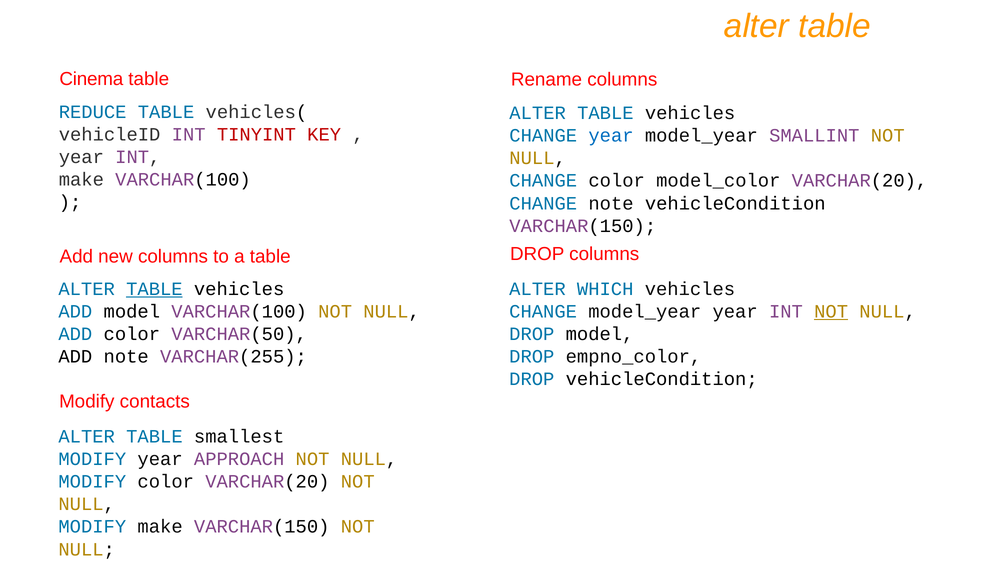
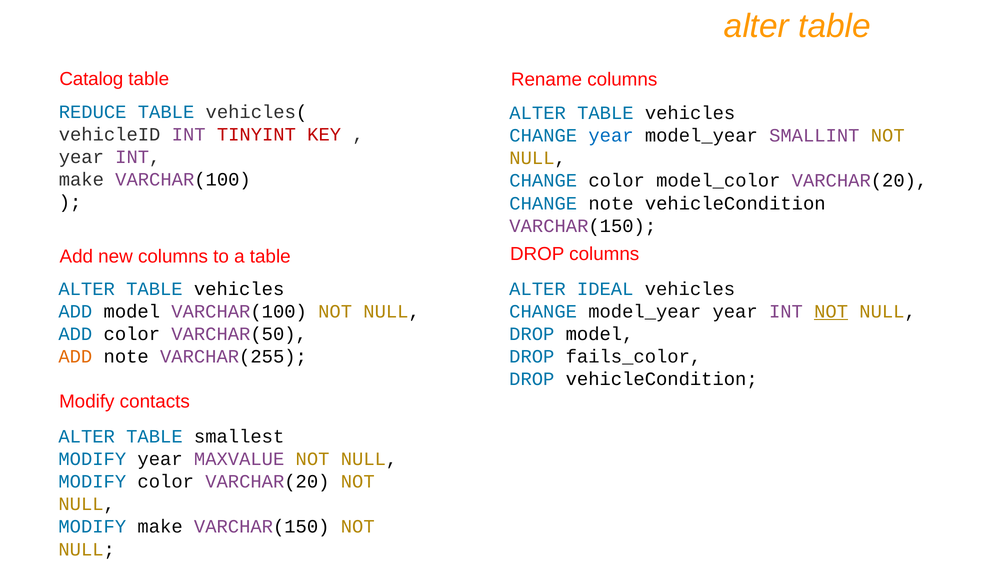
Cinema: Cinema -> Catalog
TABLE at (154, 289) underline: present -> none
WHICH: WHICH -> IDEAL
ADD at (75, 357) colour: black -> orange
empno_color: empno_color -> fails_color
APPROACH: APPROACH -> MAXVALUE
